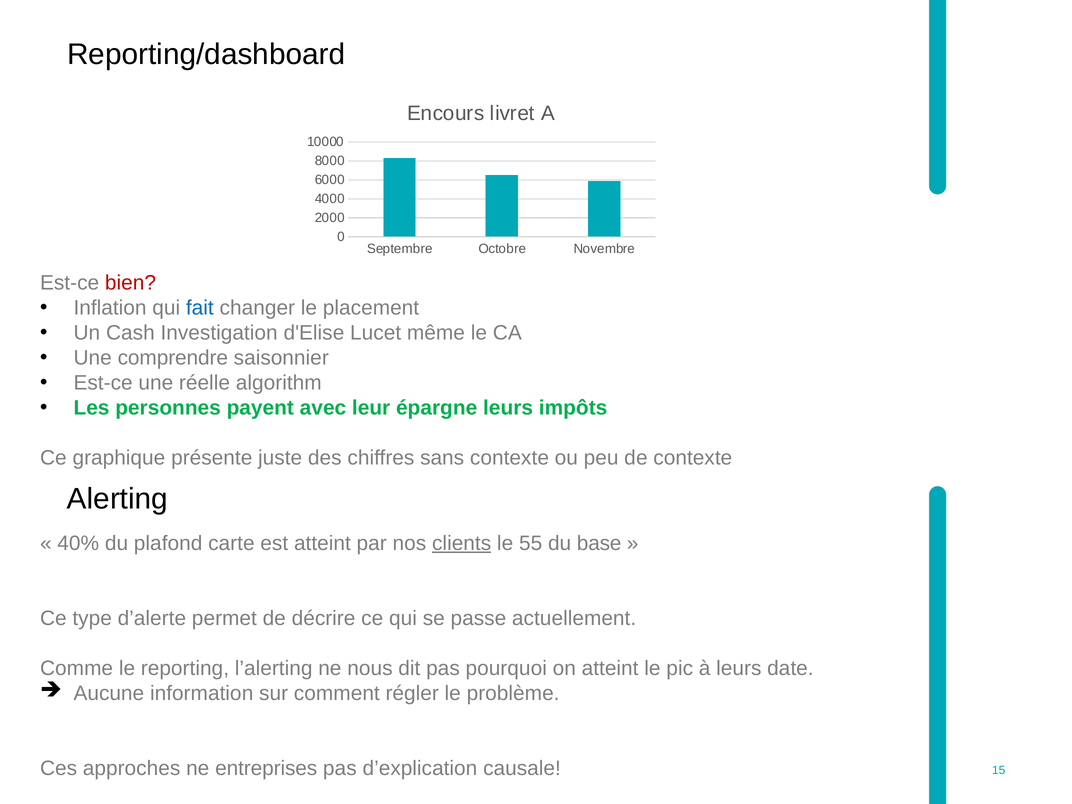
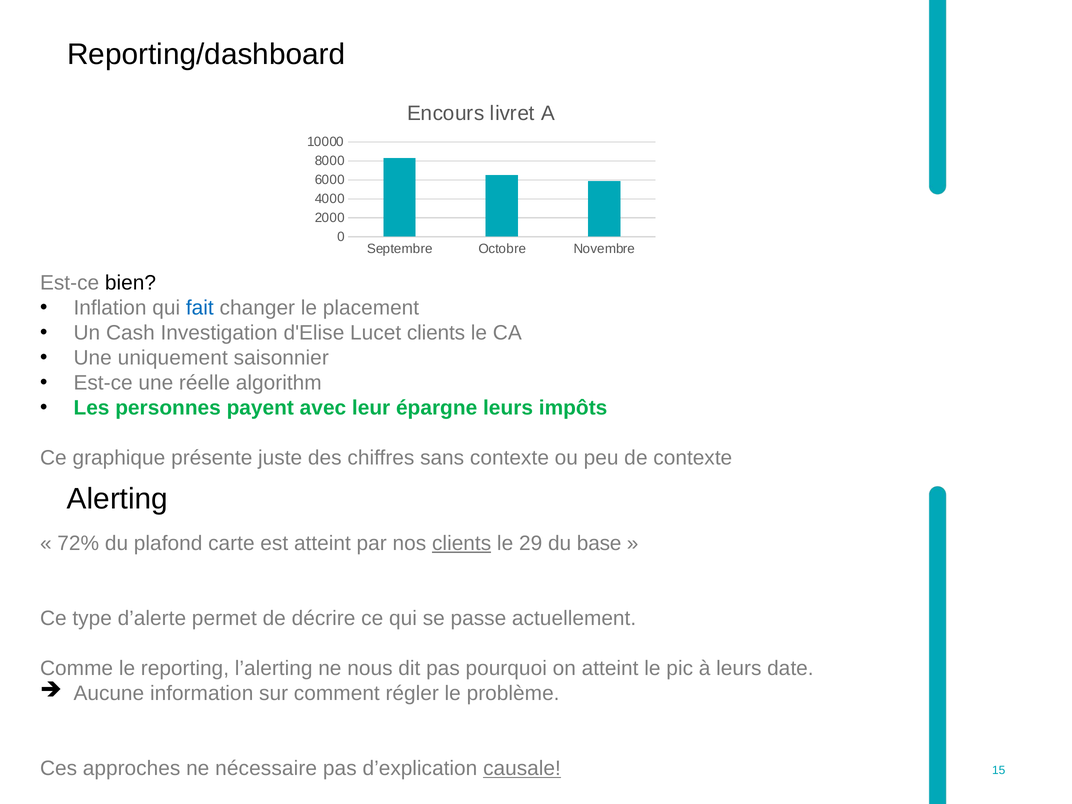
bien colour: red -> black
Lucet même: même -> clients
comprendre: comprendre -> uniquement
40%: 40% -> 72%
55: 55 -> 29
entreprises: entreprises -> nécessaire
causale underline: none -> present
